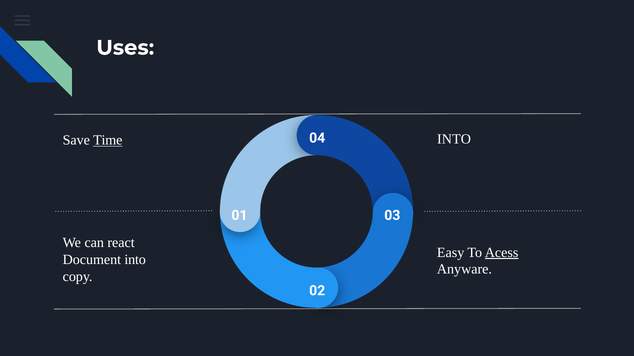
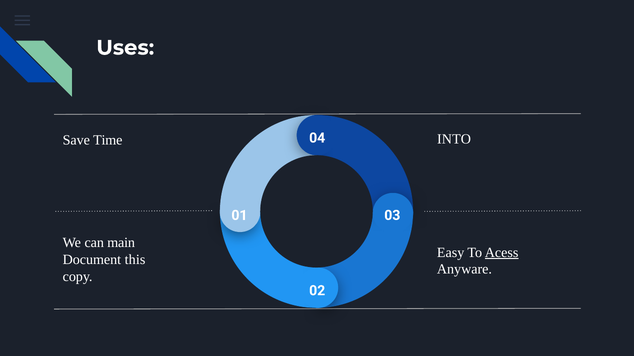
Time underline: present -> none
react: react -> main
Document into: into -> this
